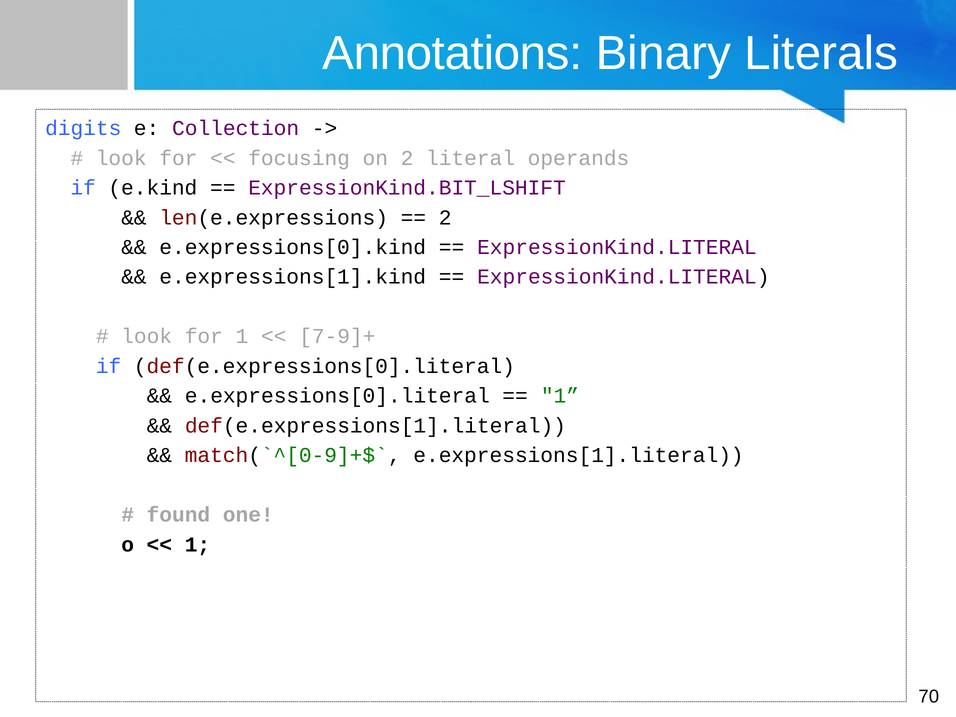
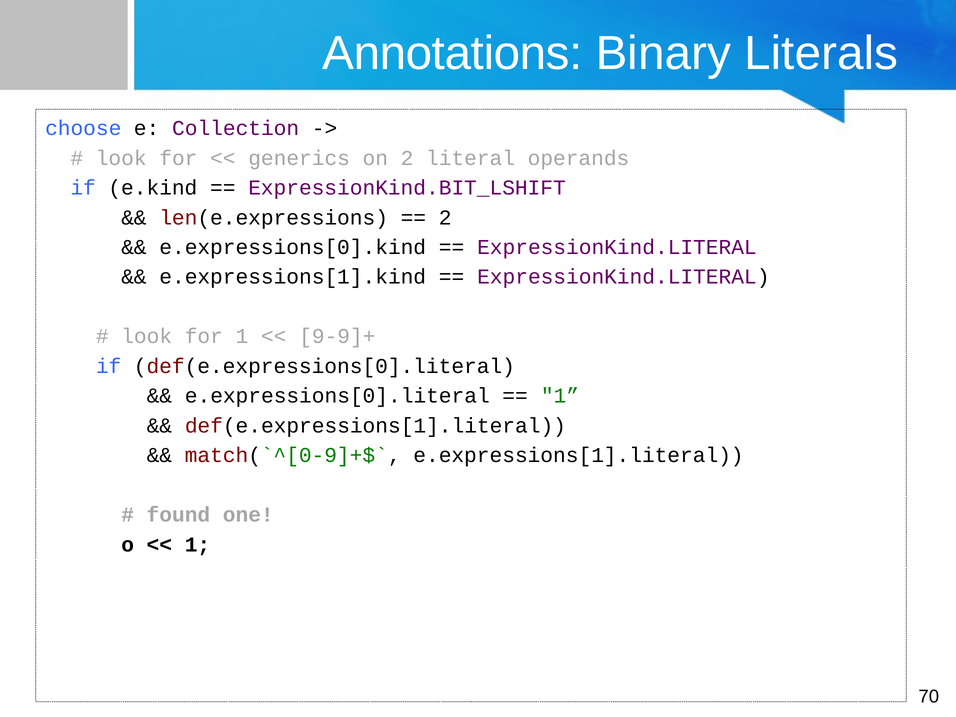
digits: digits -> choose
focusing: focusing -> generics
7-9]+: 7-9]+ -> 9-9]+
